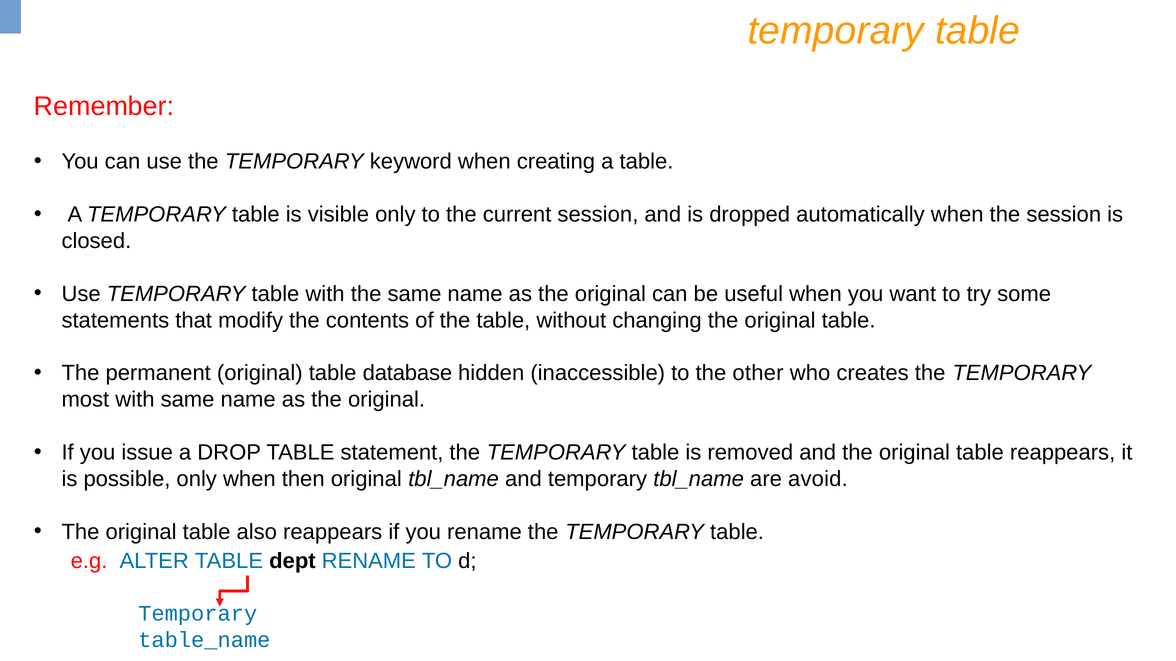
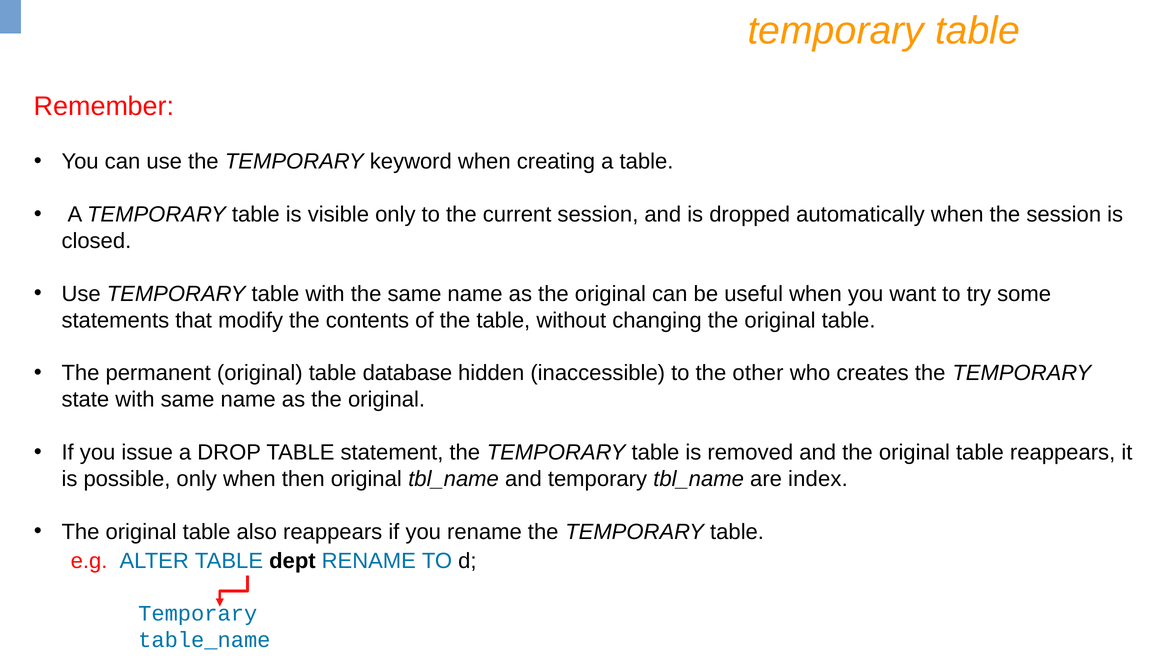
most: most -> state
avoid: avoid -> index
